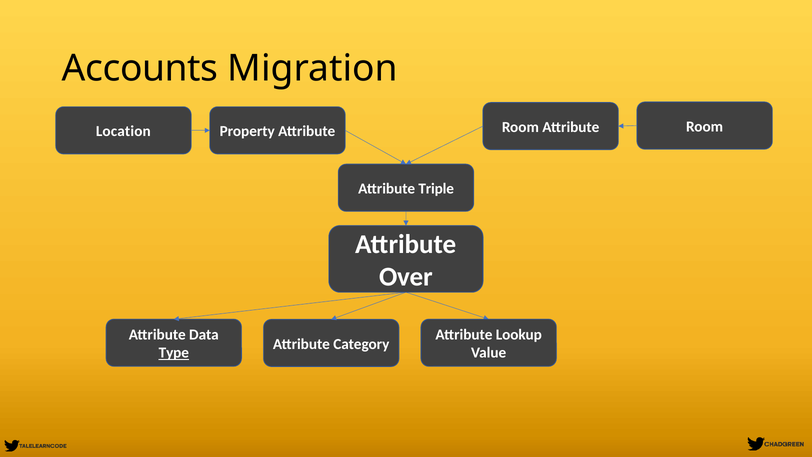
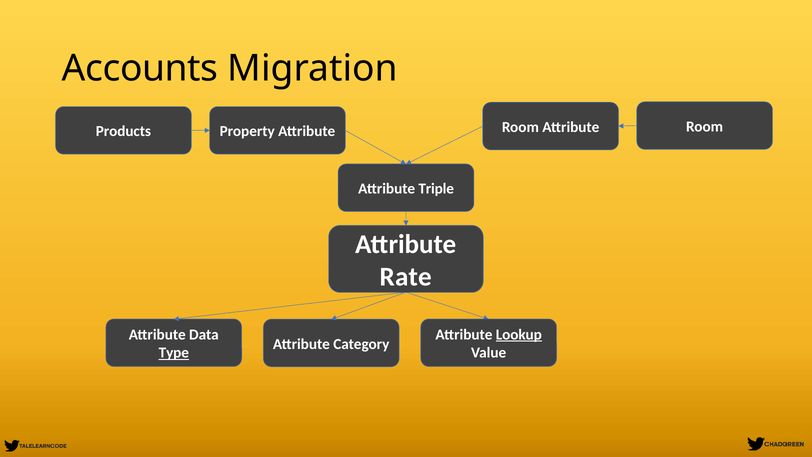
Location: Location -> Products
Over: Over -> Rate
Lookup underline: none -> present
